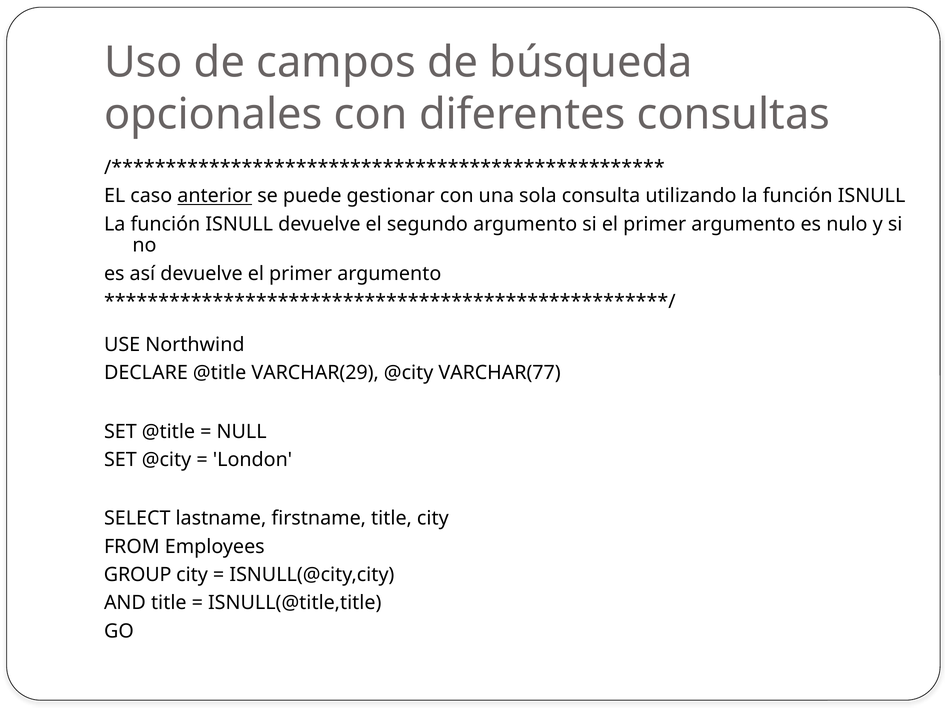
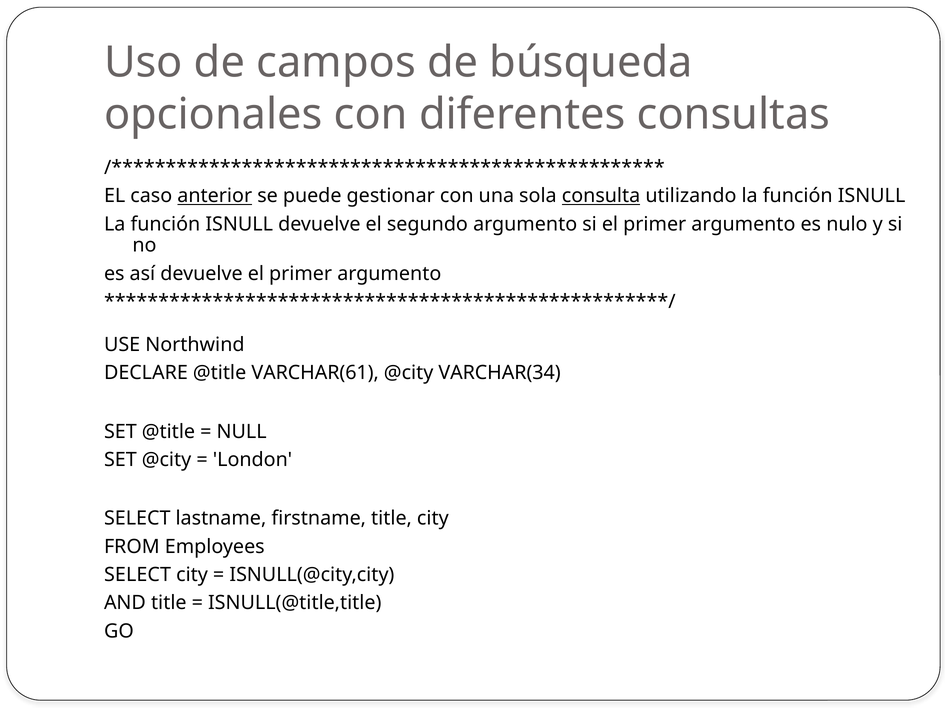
consulta underline: none -> present
VARCHAR(29: VARCHAR(29 -> VARCHAR(61
VARCHAR(77: VARCHAR(77 -> VARCHAR(34
GROUP at (138, 575): GROUP -> SELECT
